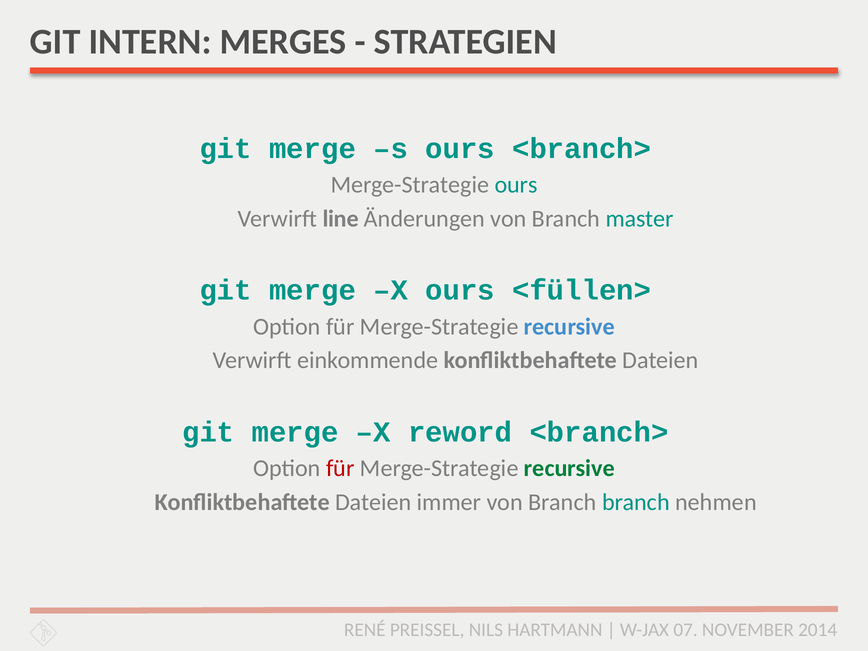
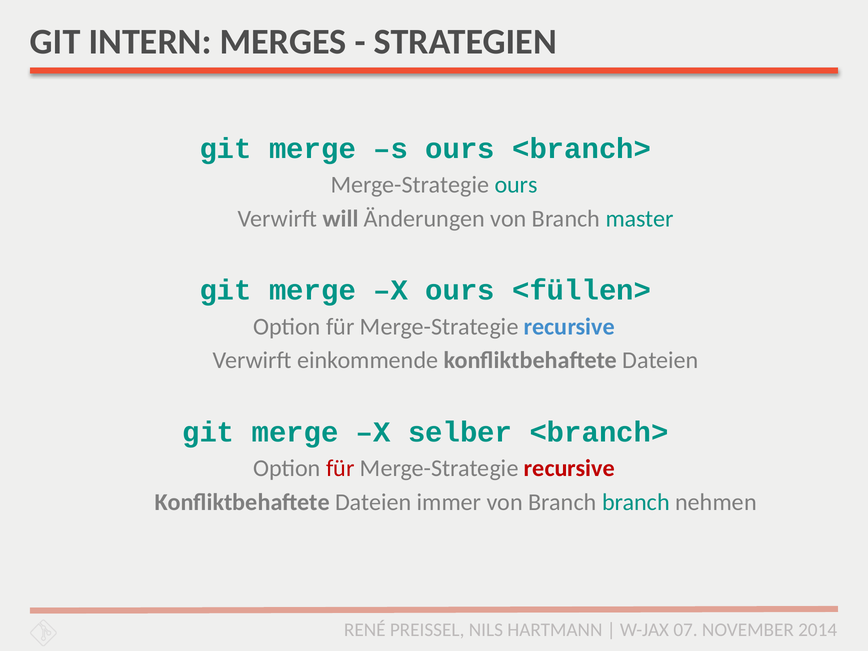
line: line -> will
reword: reword -> selber
recursive at (569, 469) colour: green -> red
